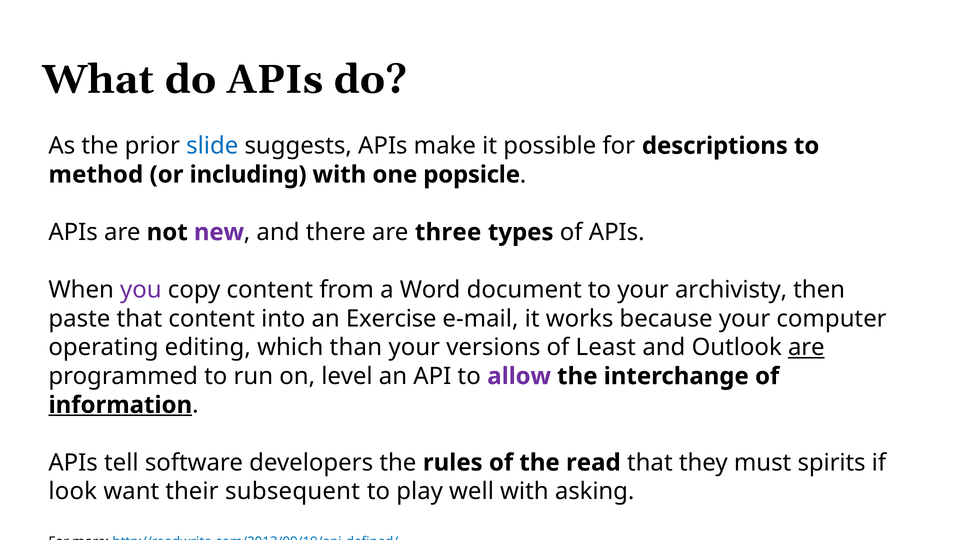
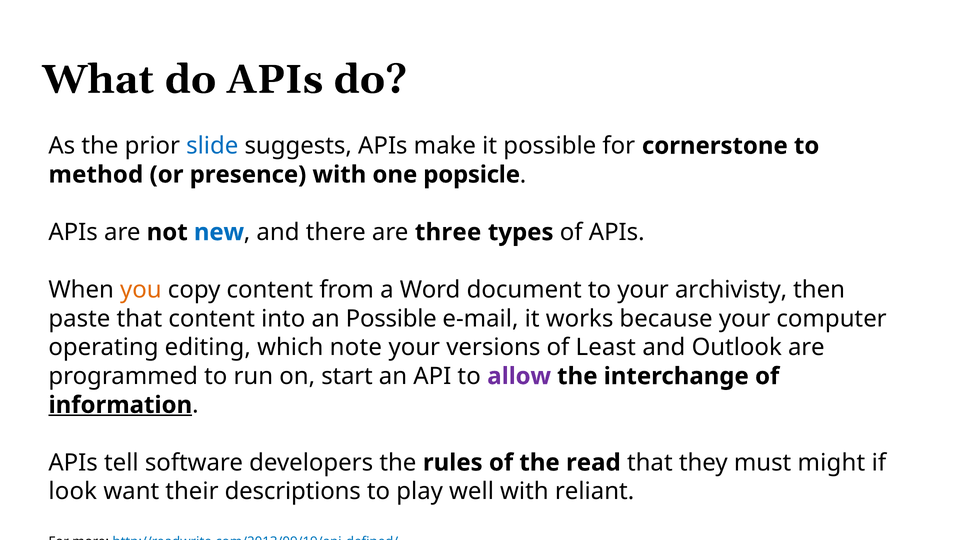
descriptions: descriptions -> cornerstone
including: including -> presence
new colour: purple -> blue
you colour: purple -> orange
an Exercise: Exercise -> Possible
than: than -> note
are at (806, 347) underline: present -> none
level: level -> start
spirits: spirits -> might
subsequent: subsequent -> descriptions
asking: asking -> reliant
